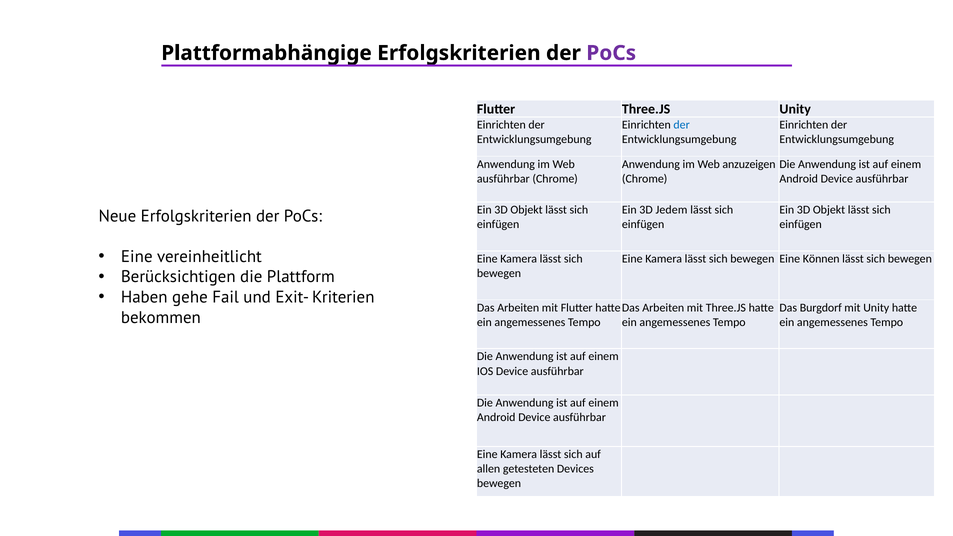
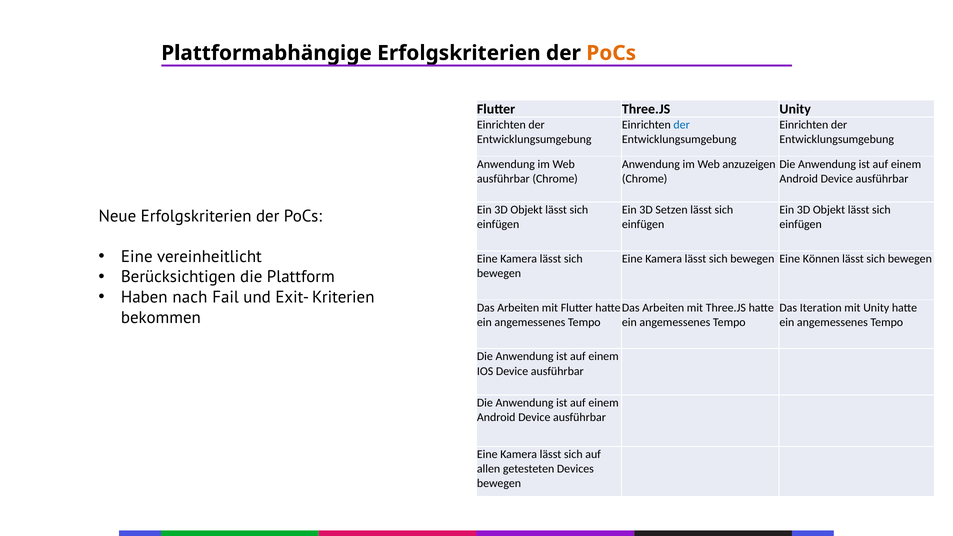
PoCs at (611, 53) colour: purple -> orange
Jedem: Jedem -> Setzen
gehe: gehe -> nach
Burgdorf: Burgdorf -> Iteration
